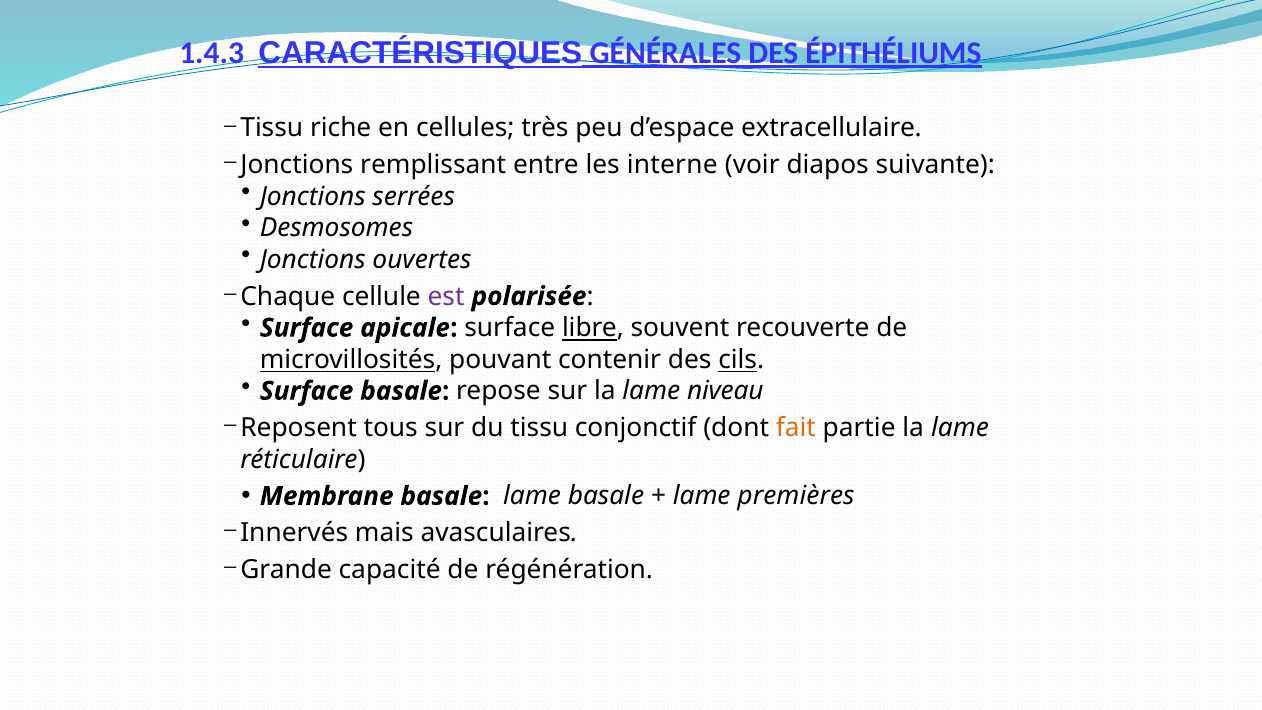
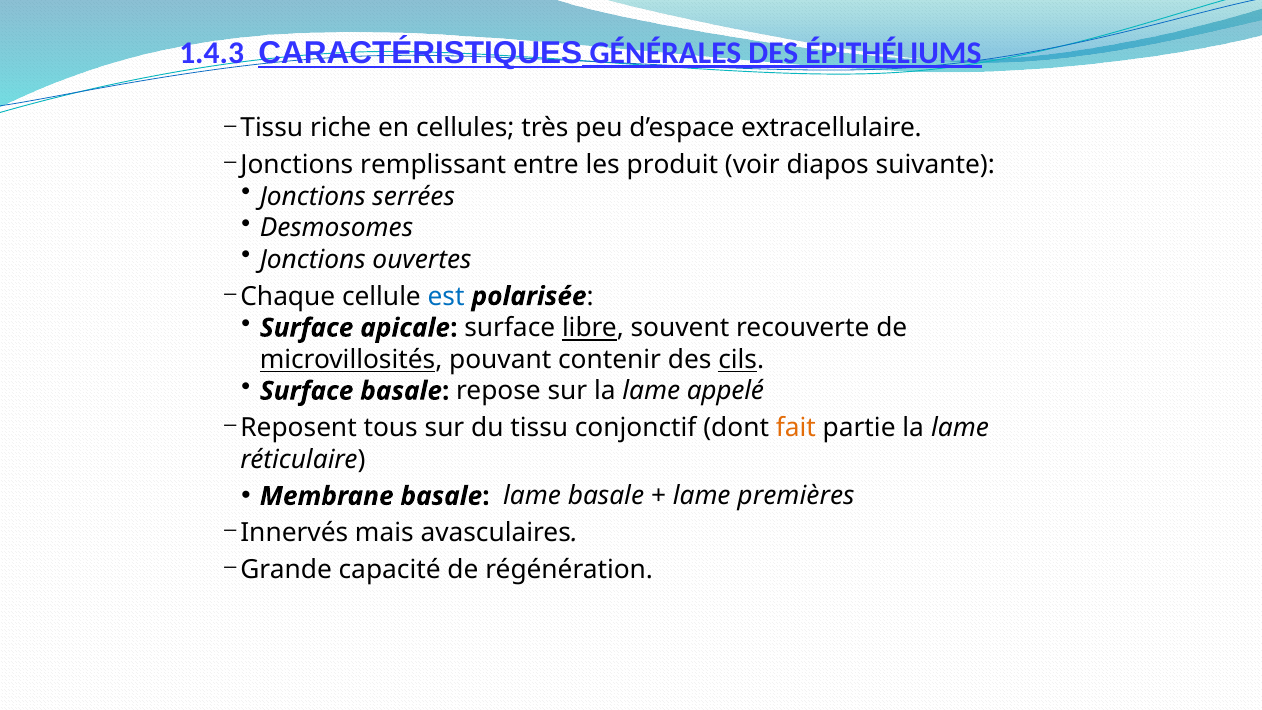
interne: interne -> produit
est colour: purple -> blue
niveau: niveau -> appelé
